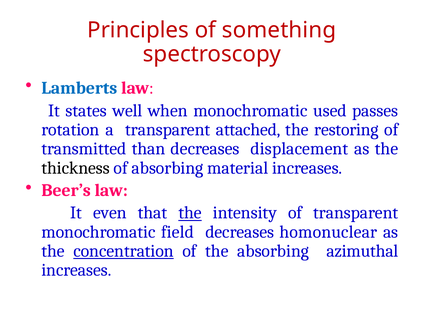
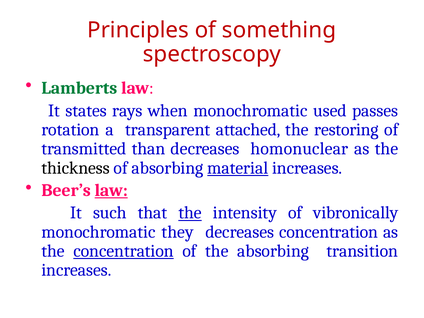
Lamberts colour: blue -> green
well: well -> rays
displacement: displacement -> homonuclear
material underline: none -> present
law at (111, 190) underline: none -> present
even: even -> such
of transparent: transparent -> vibronically
field: field -> they
decreases homonuclear: homonuclear -> concentration
azimuthal: azimuthal -> transition
